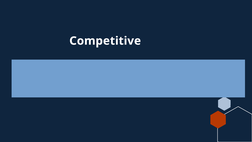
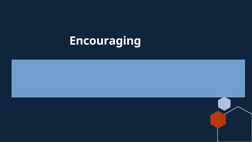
Competitive: Competitive -> Encouraging
